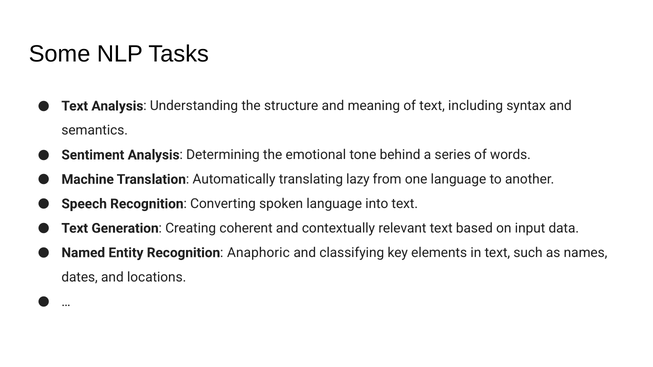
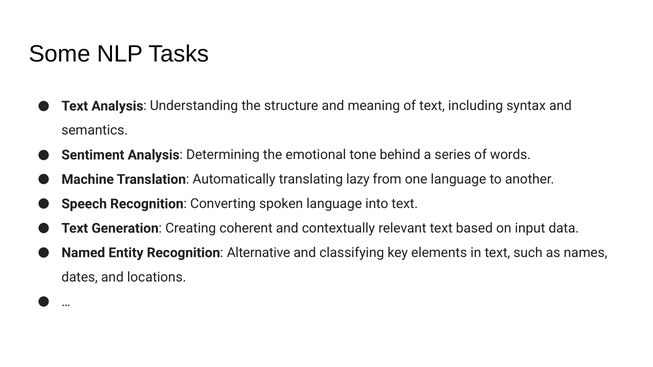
Anaphoric: Anaphoric -> Alternative
